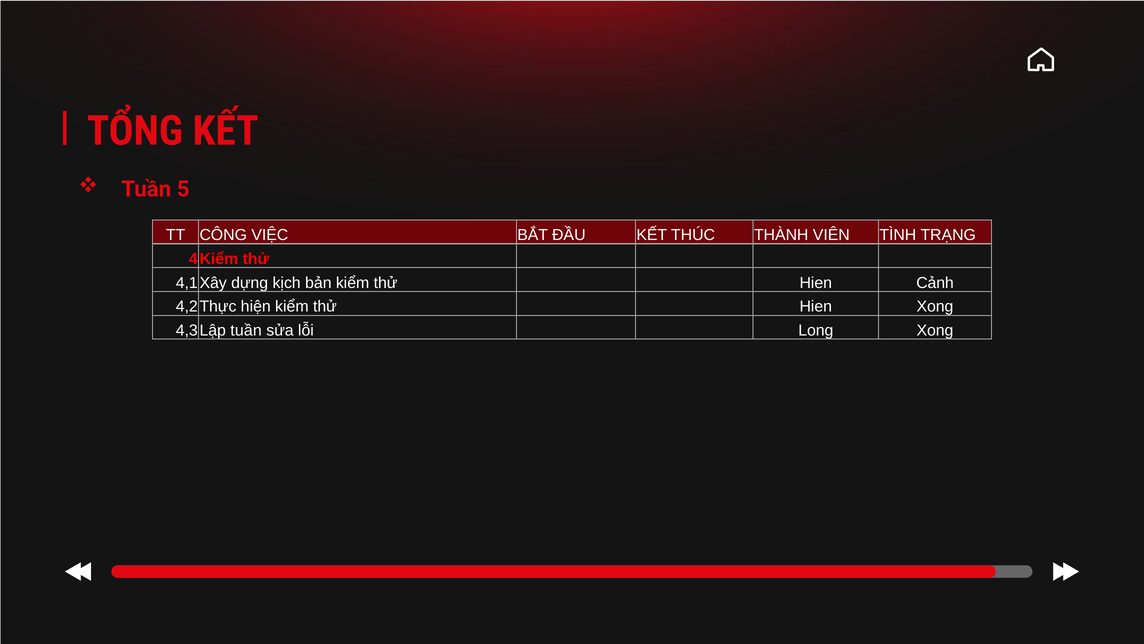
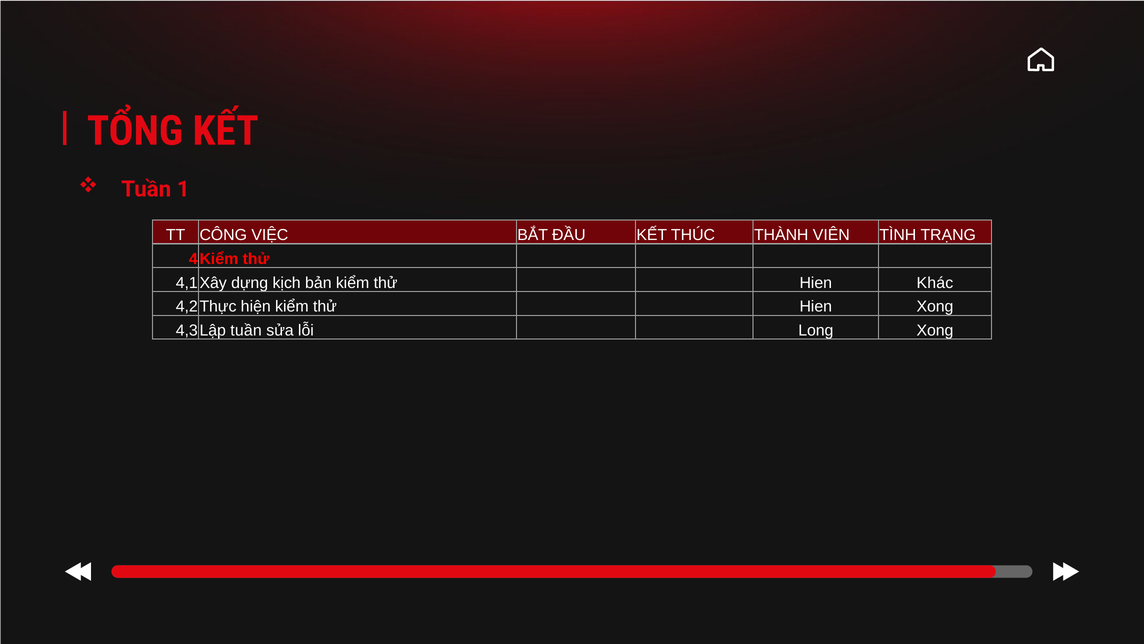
5: 5 -> 1
Cảnh: Cảnh -> Khác
